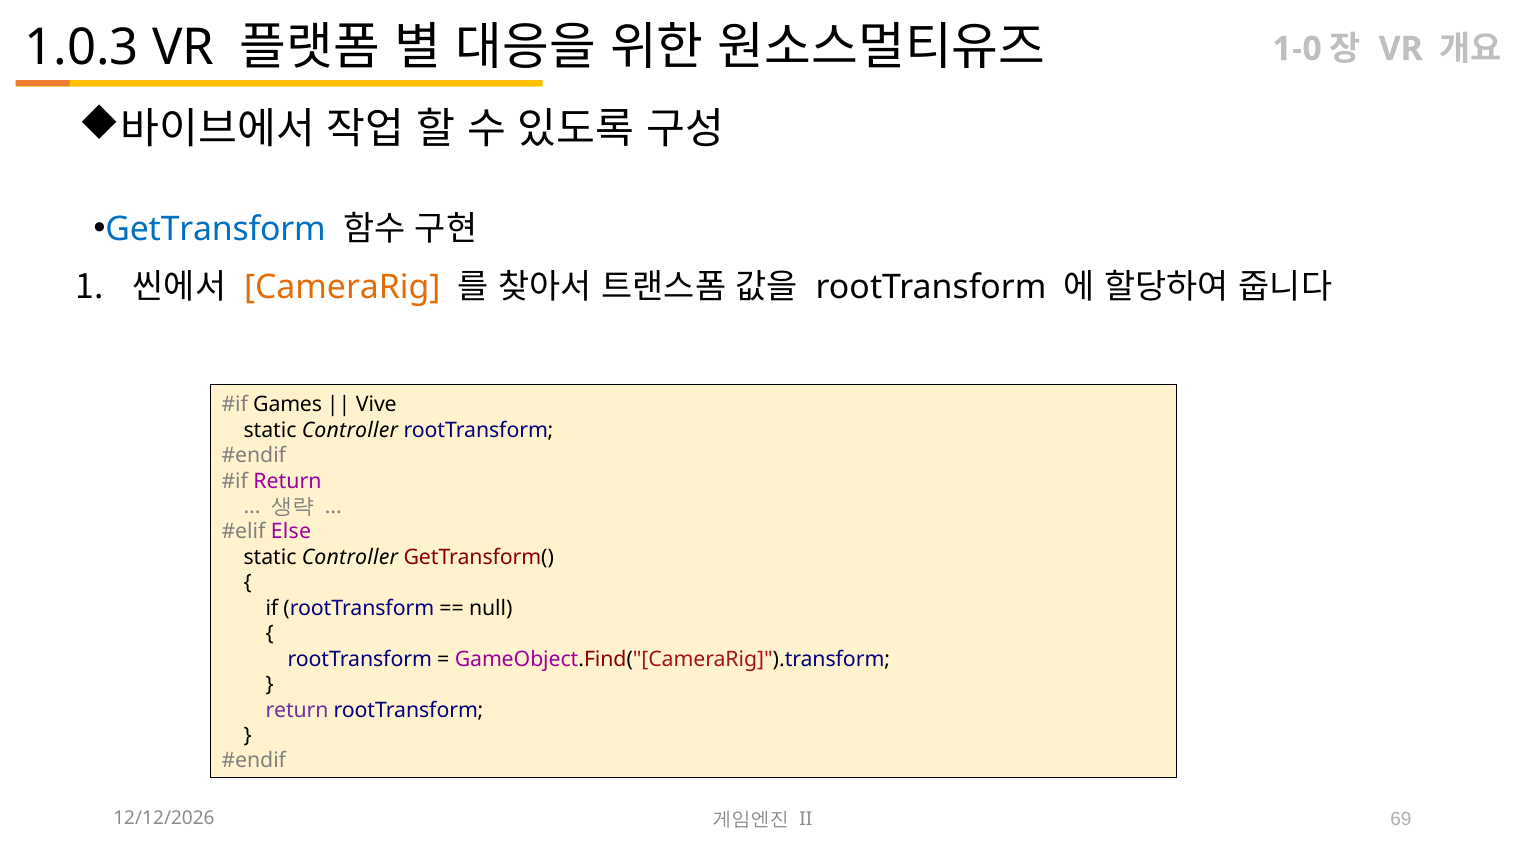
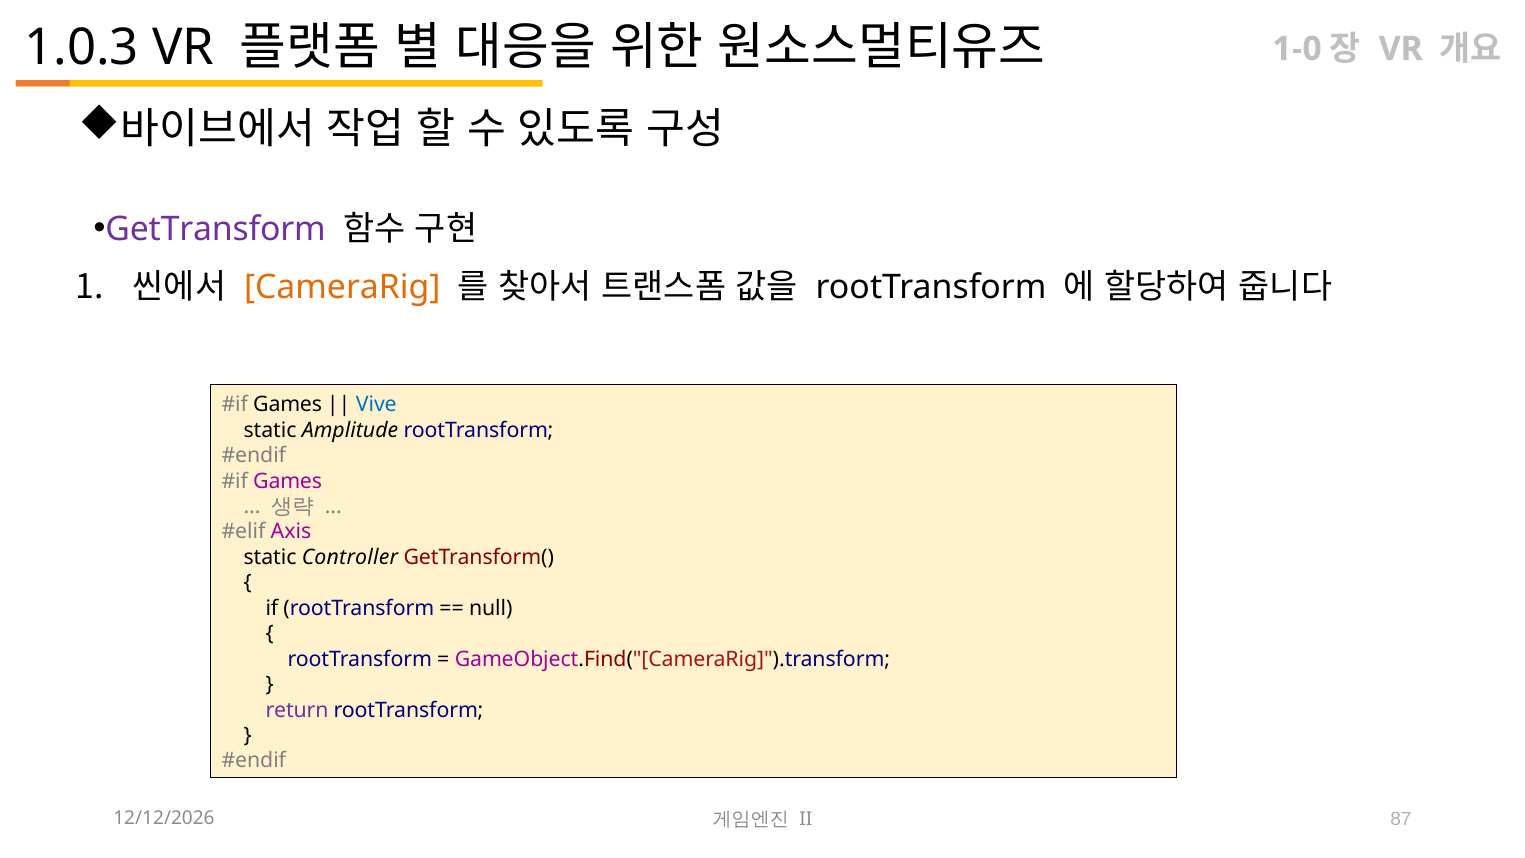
GetTransform colour: blue -> purple
Vive colour: black -> blue
Controller at (350, 430): Controller -> Amplitude
Return at (287, 481): Return -> Games
Else: Else -> Axis
69: 69 -> 87
